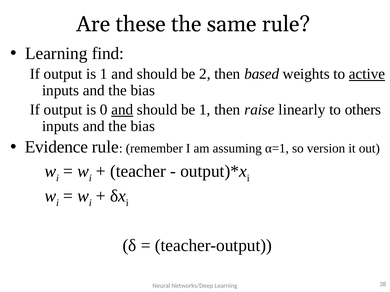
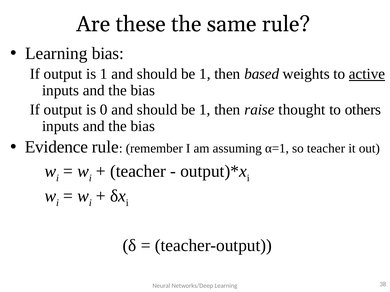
Learning find: find -> bias
2 at (205, 74): 2 -> 1
and at (122, 110) underline: present -> none
linearly: linearly -> thought
so version: version -> teacher
